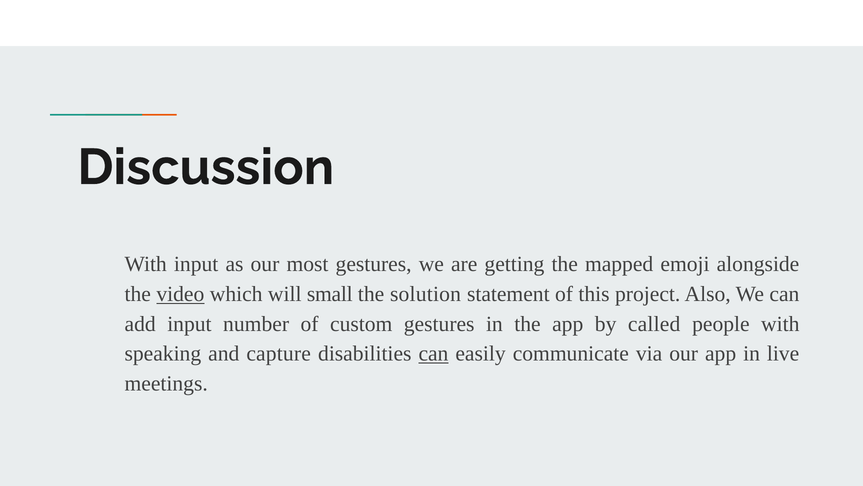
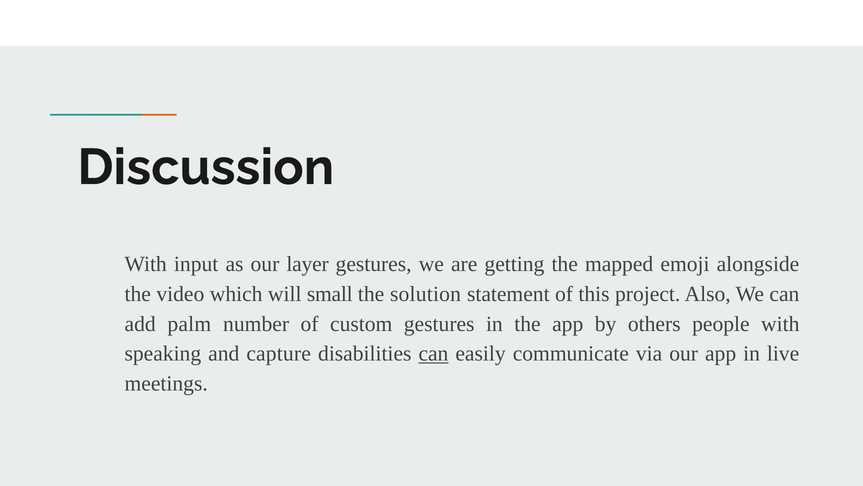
most: most -> layer
video underline: present -> none
add input: input -> palm
called: called -> others
